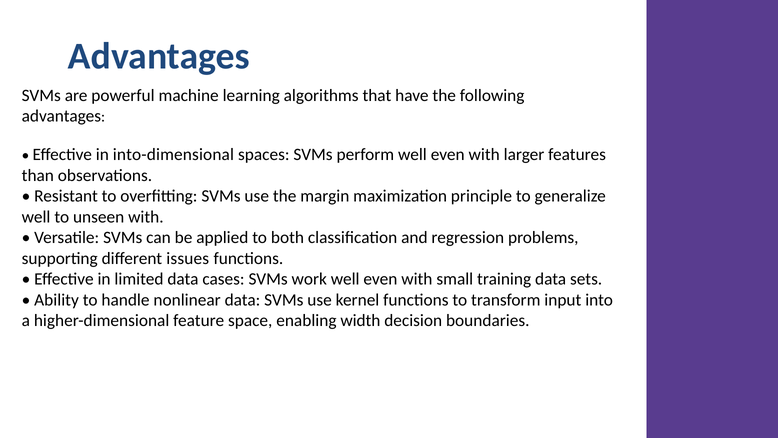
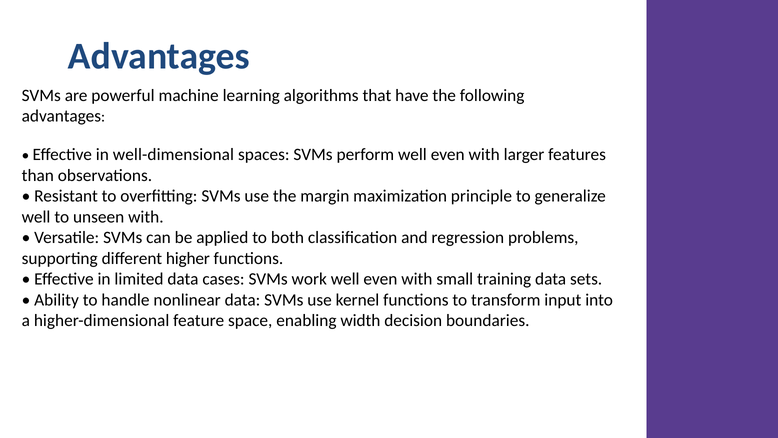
into-dimensional: into-dimensional -> well-dimensional
issues: issues -> higher
